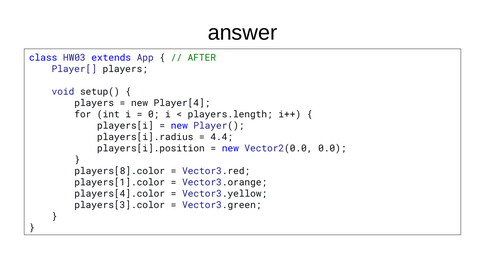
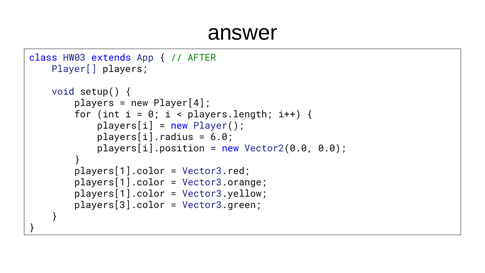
4.4: 4.4 -> 6.0
players[8].color at (120, 171): players[8].color -> players[1].color
players[4].color at (120, 193): players[4].color -> players[1].color
